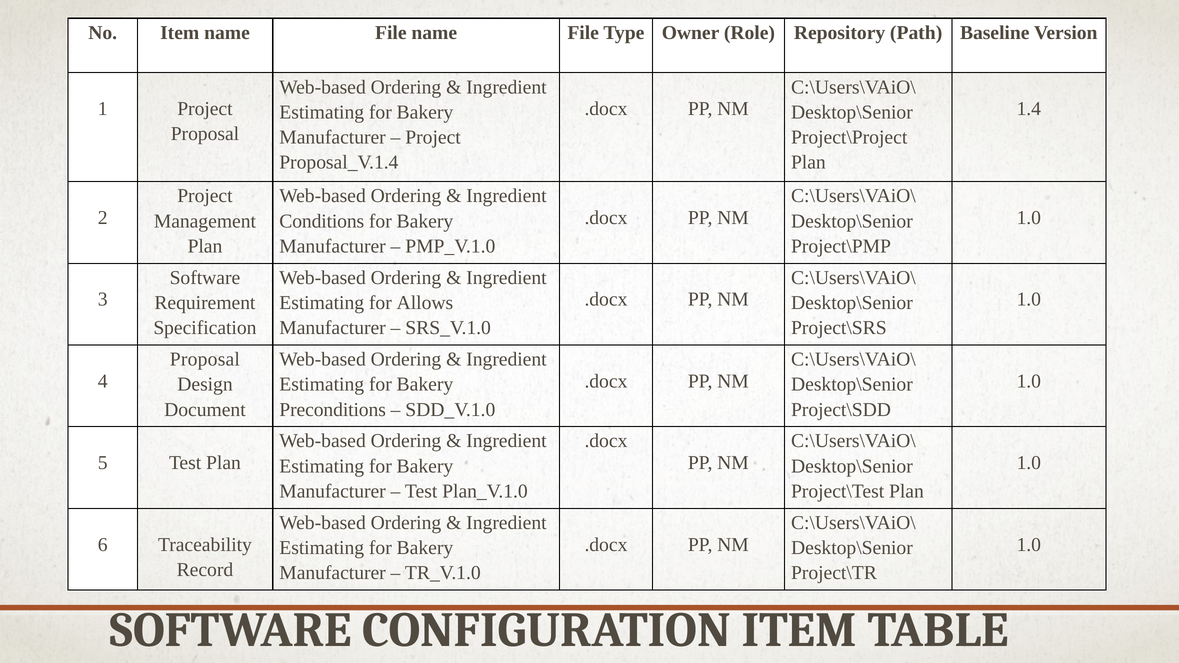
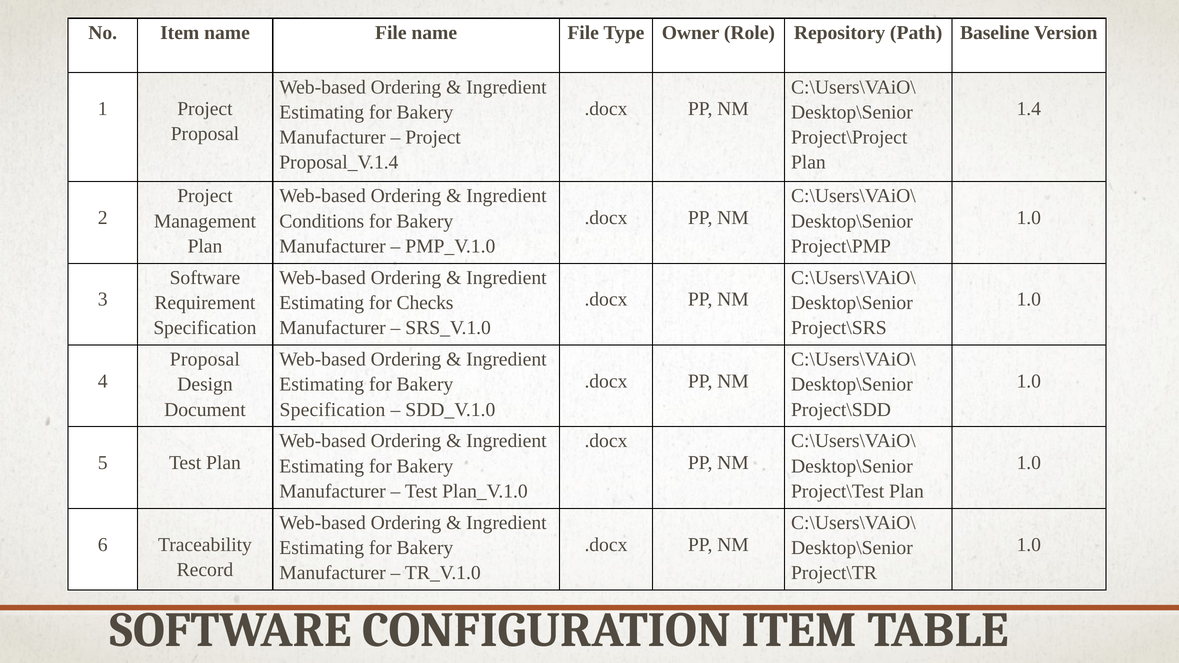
Allows: Allows -> Checks
Preconditions at (333, 410): Preconditions -> Specification
